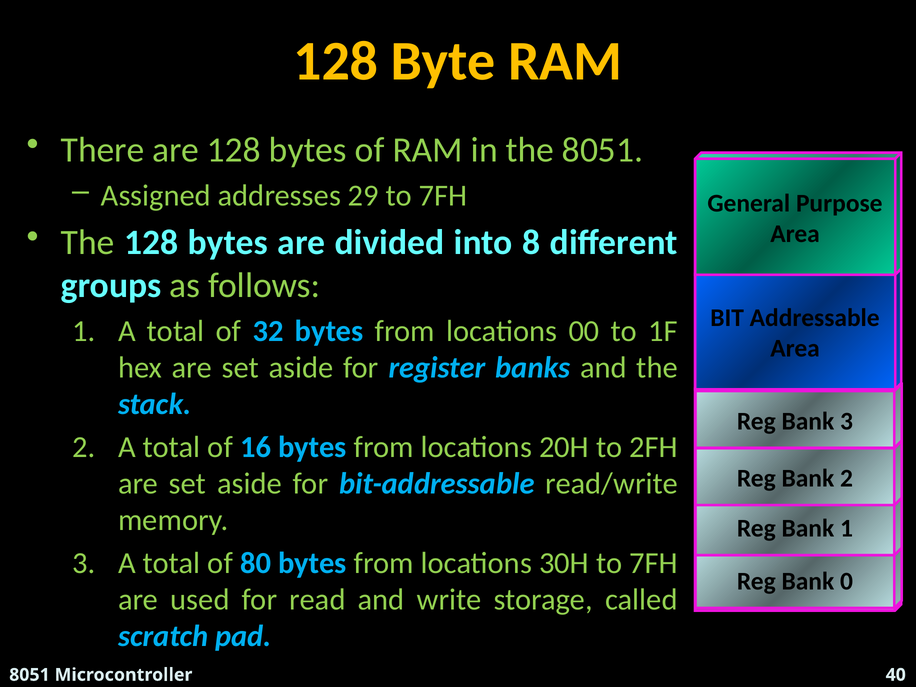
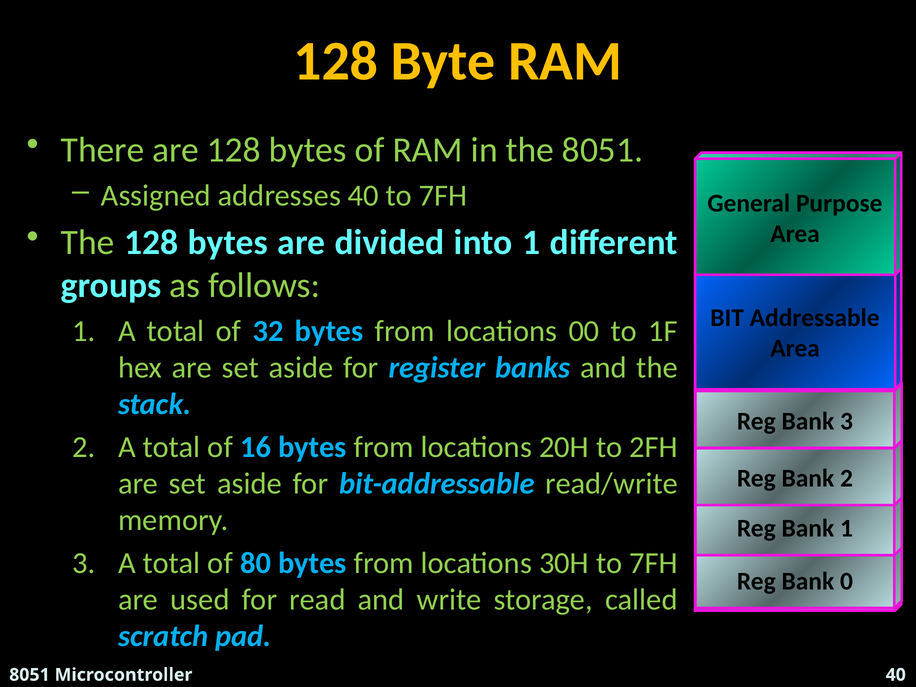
addresses 29: 29 -> 40
into 8: 8 -> 1
